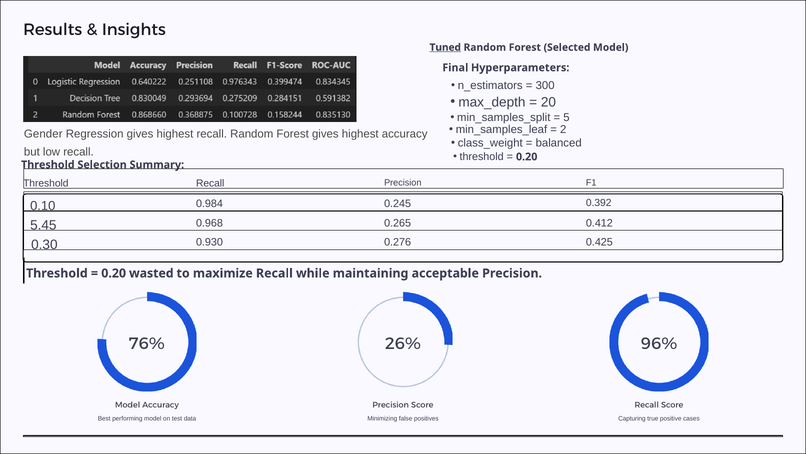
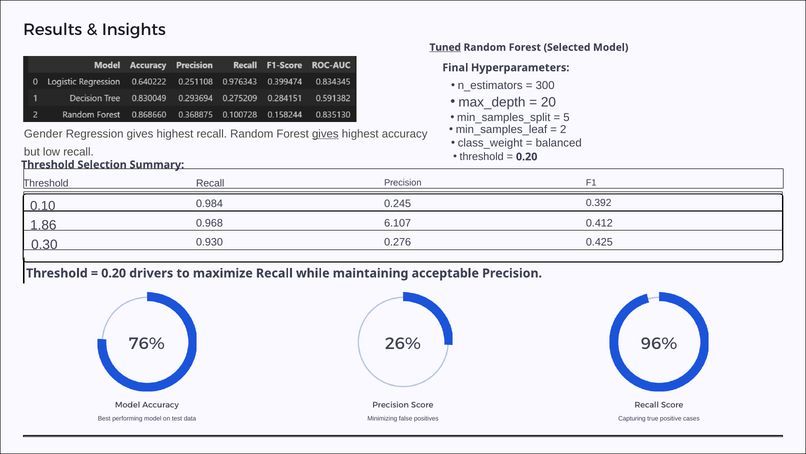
gives at (325, 134) underline: none -> present
5.45: 5.45 -> 1.86
0.265: 0.265 -> 6.107
wasted: wasted -> drivers
